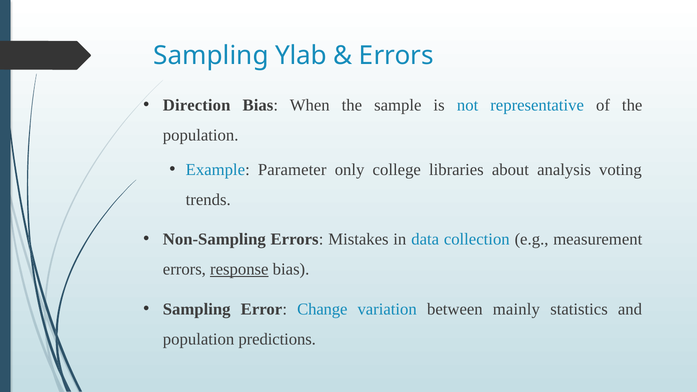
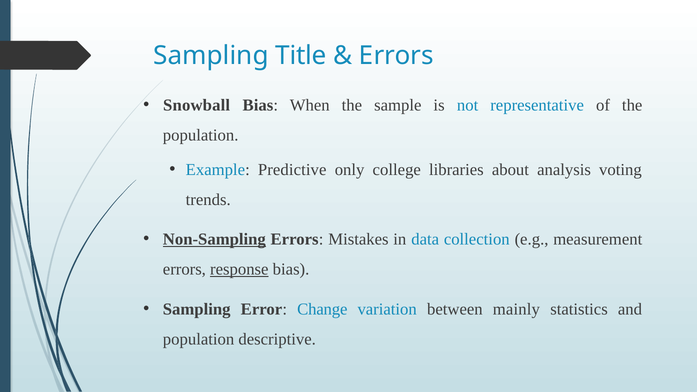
Ylab: Ylab -> Title
Direction: Direction -> Snowball
Parameter: Parameter -> Predictive
Non-Sampling underline: none -> present
predictions: predictions -> descriptive
